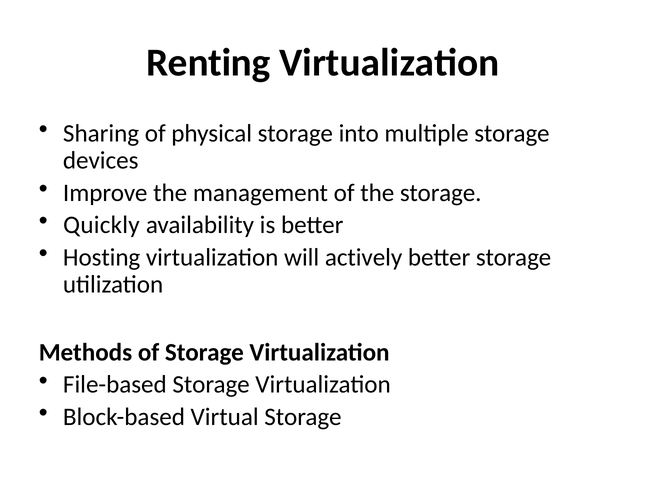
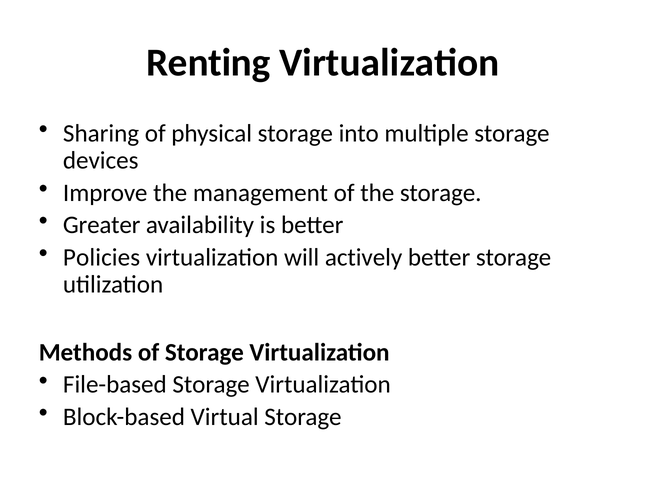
Quickly: Quickly -> Greater
Hosting: Hosting -> Policies
